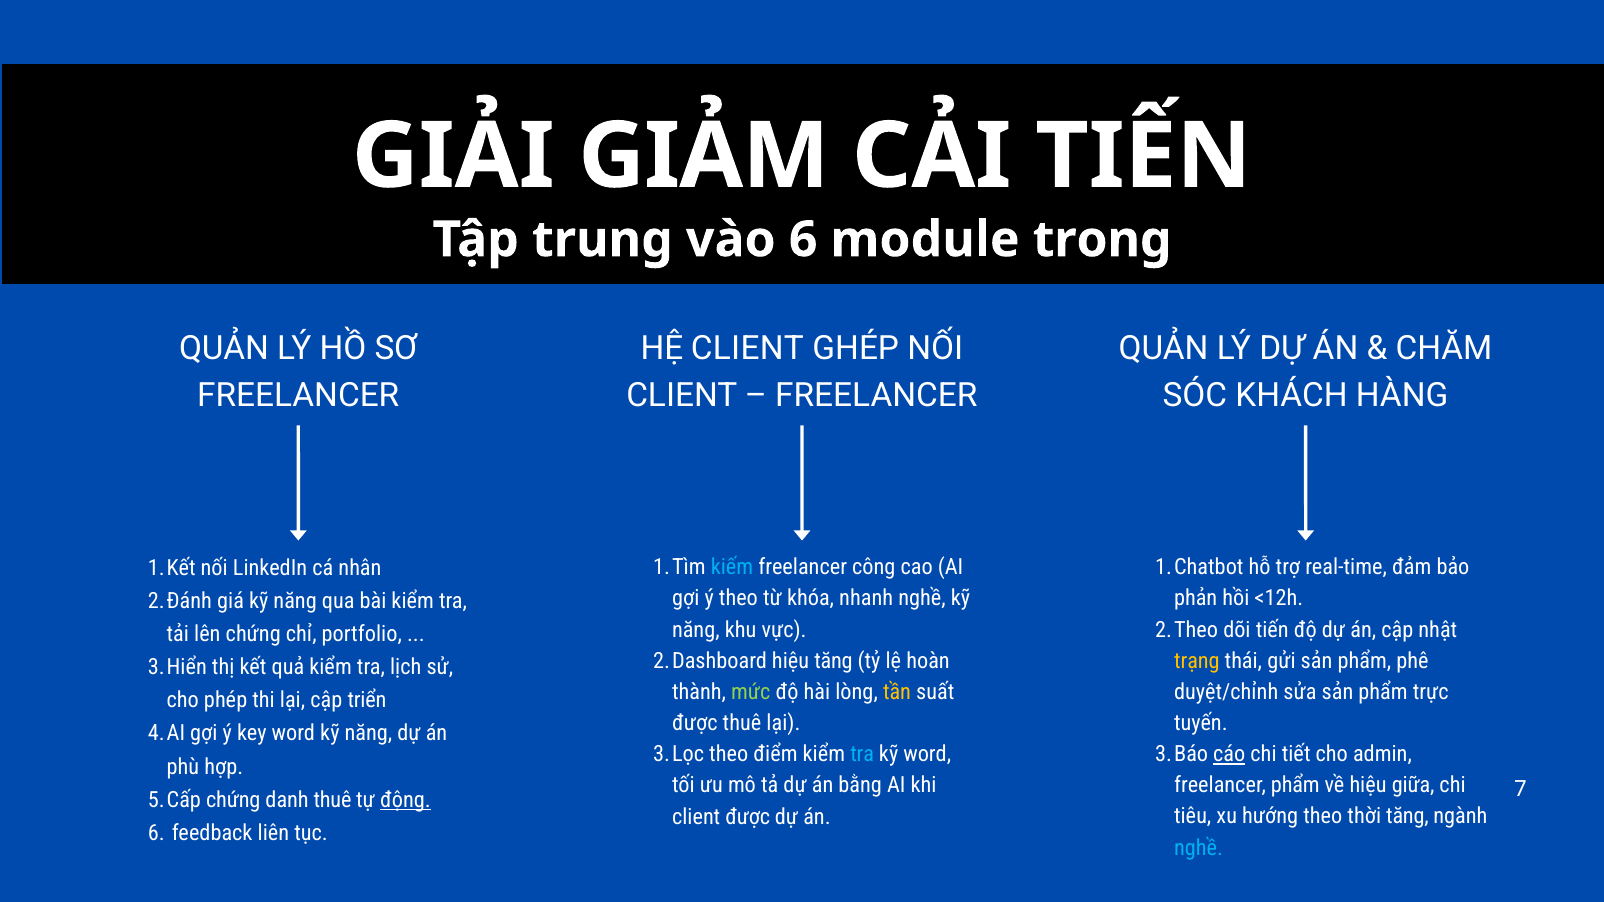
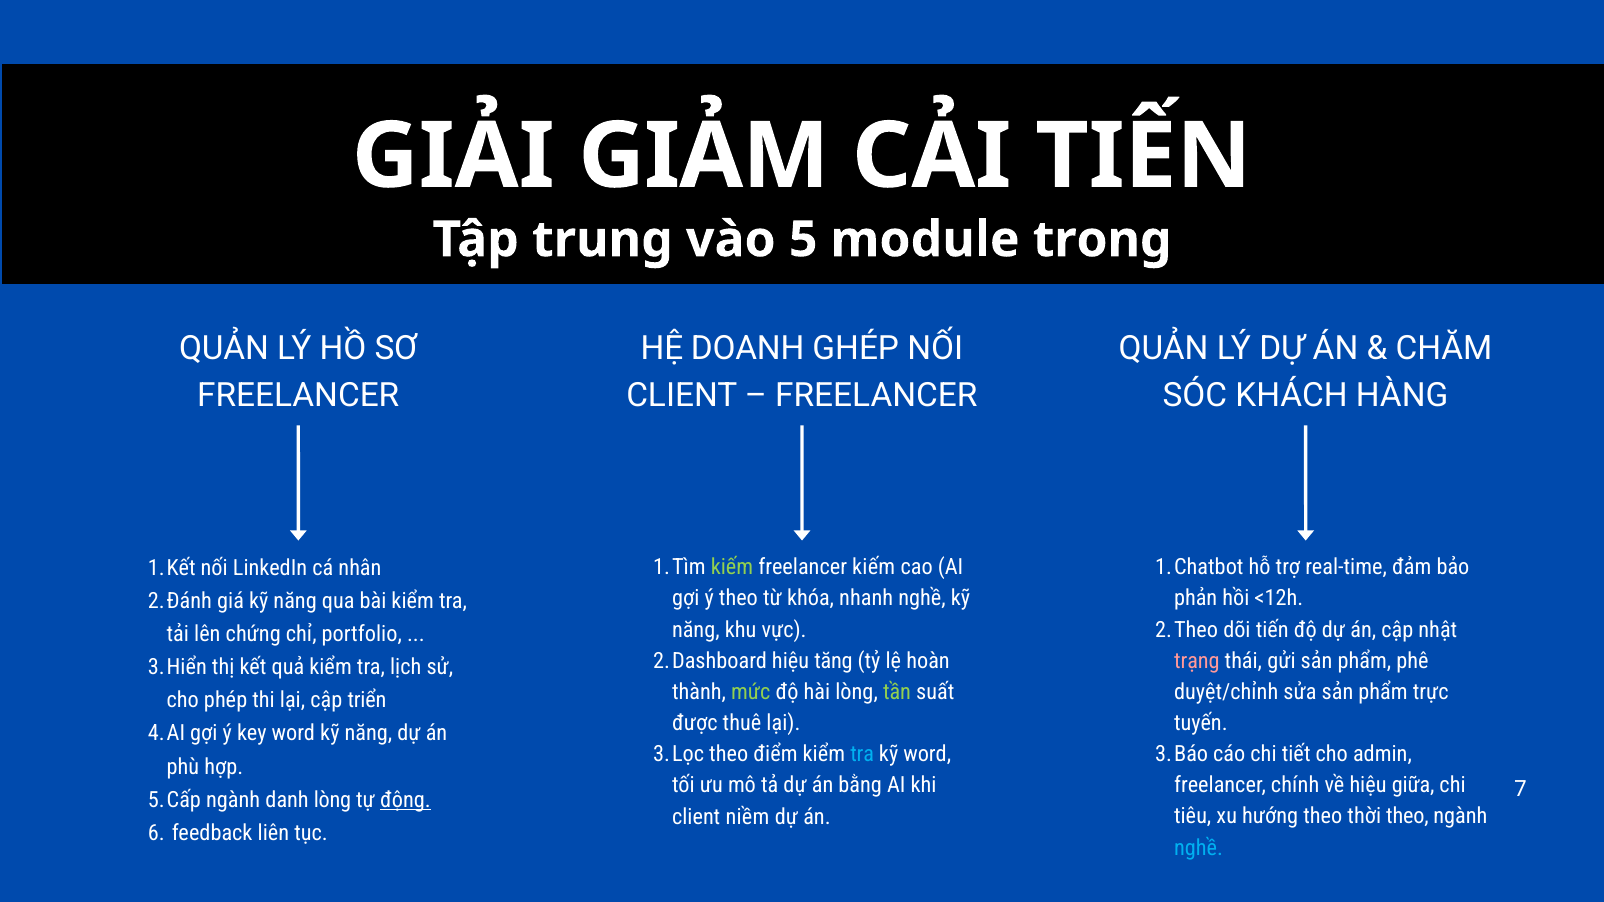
vào 6: 6 -> 5
HỆ CLIENT: CLIENT -> DOANH
kiếm at (732, 568) colour: light blue -> light green
freelancer công: công -> kiếm
trạng colour: yellow -> pink
tần colour: yellow -> light green
cáo underline: present -> none
freelancer phẩm: phẩm -> chính
chứng at (233, 800): chứng -> ngành
danh thuê: thuê -> lòng
client được: được -> niềm
thời tăng: tăng -> theo
